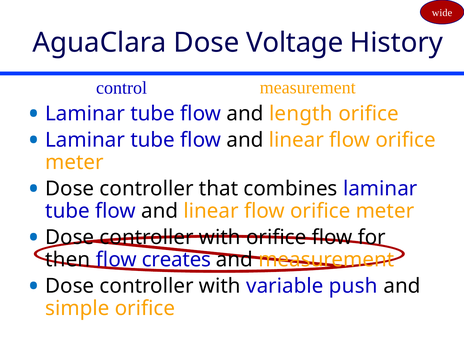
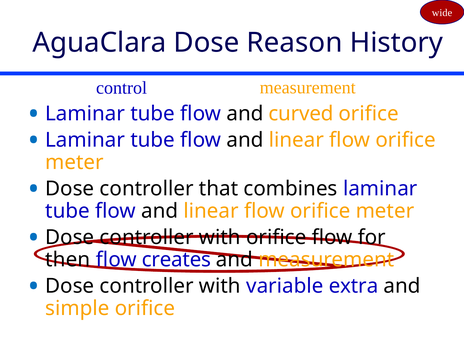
Voltage: Voltage -> Reason
length: length -> curved
push: push -> extra
